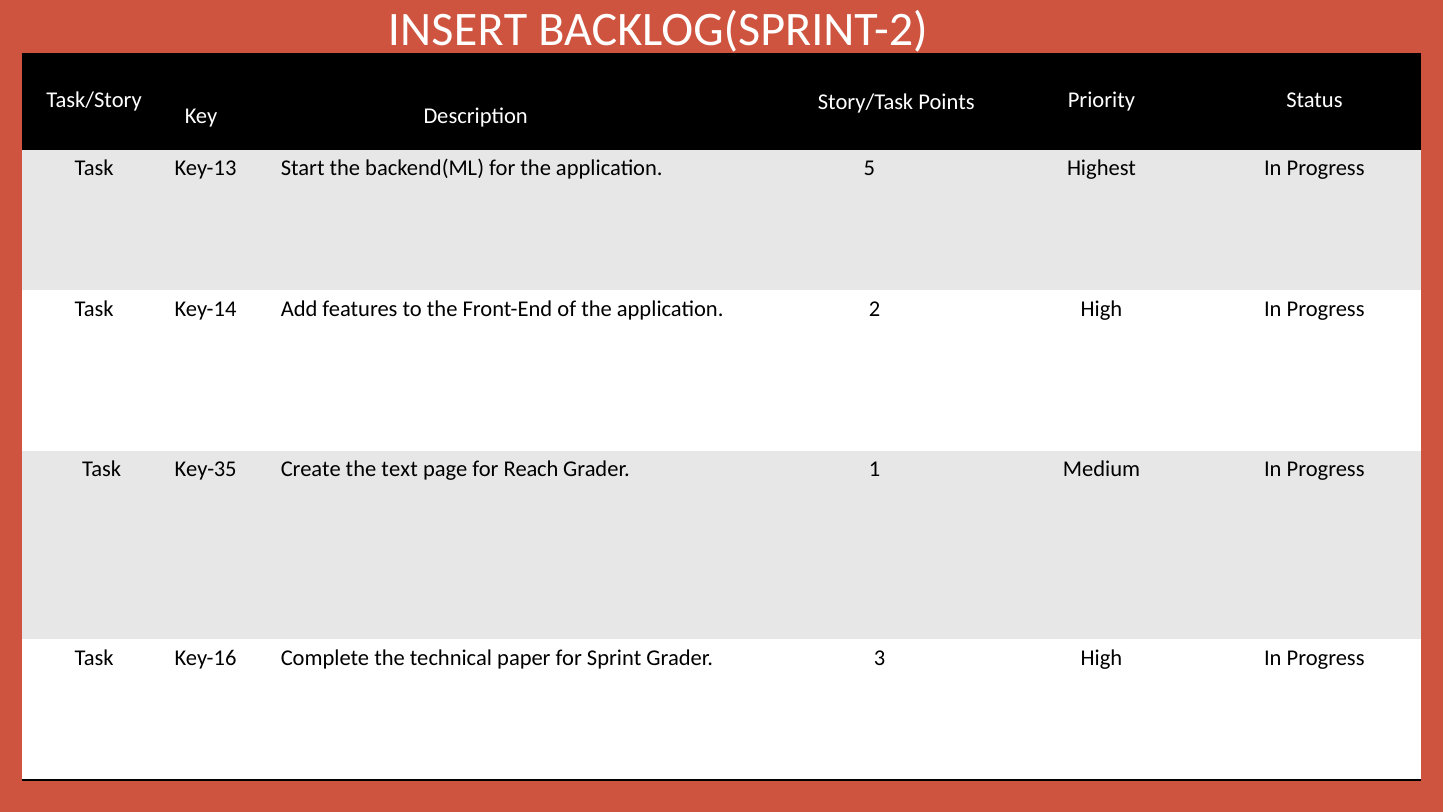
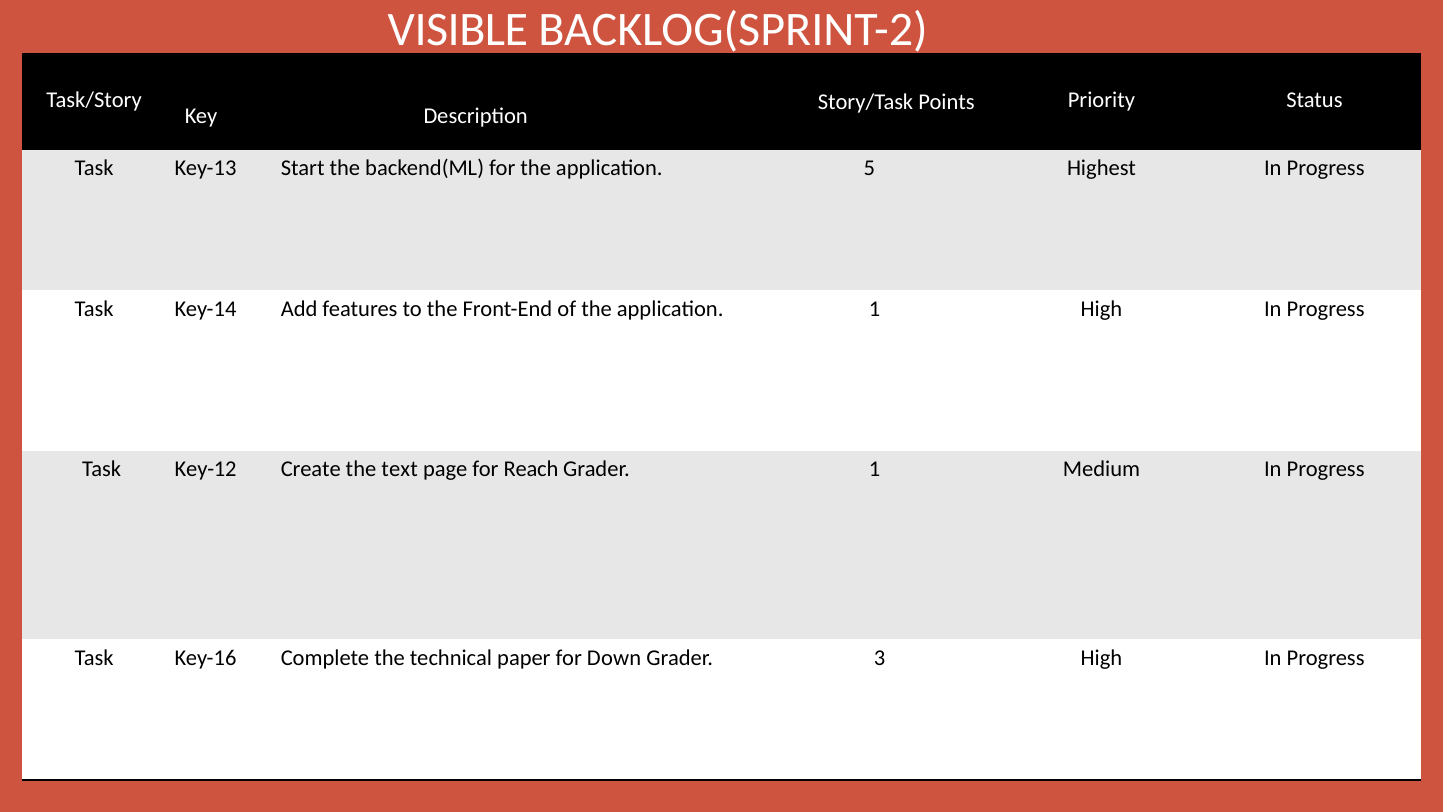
INSERT: INSERT -> VISIBLE
application 2: 2 -> 1
Key-35: Key-35 -> Key-12
Sprint: Sprint -> Down
